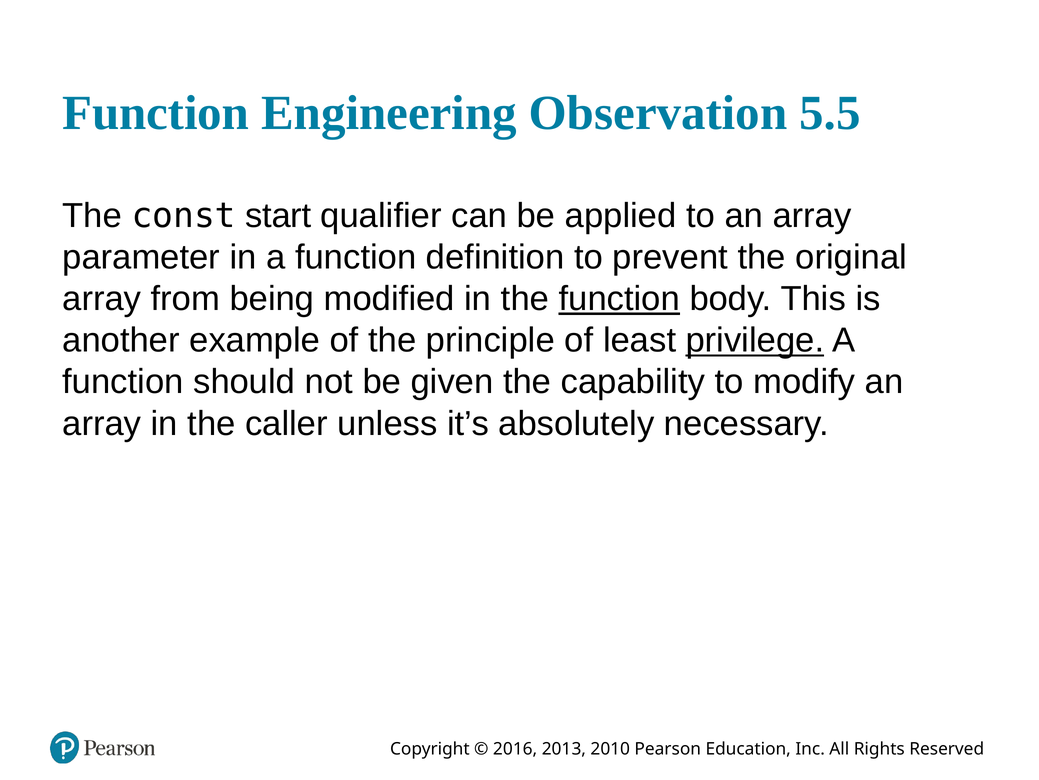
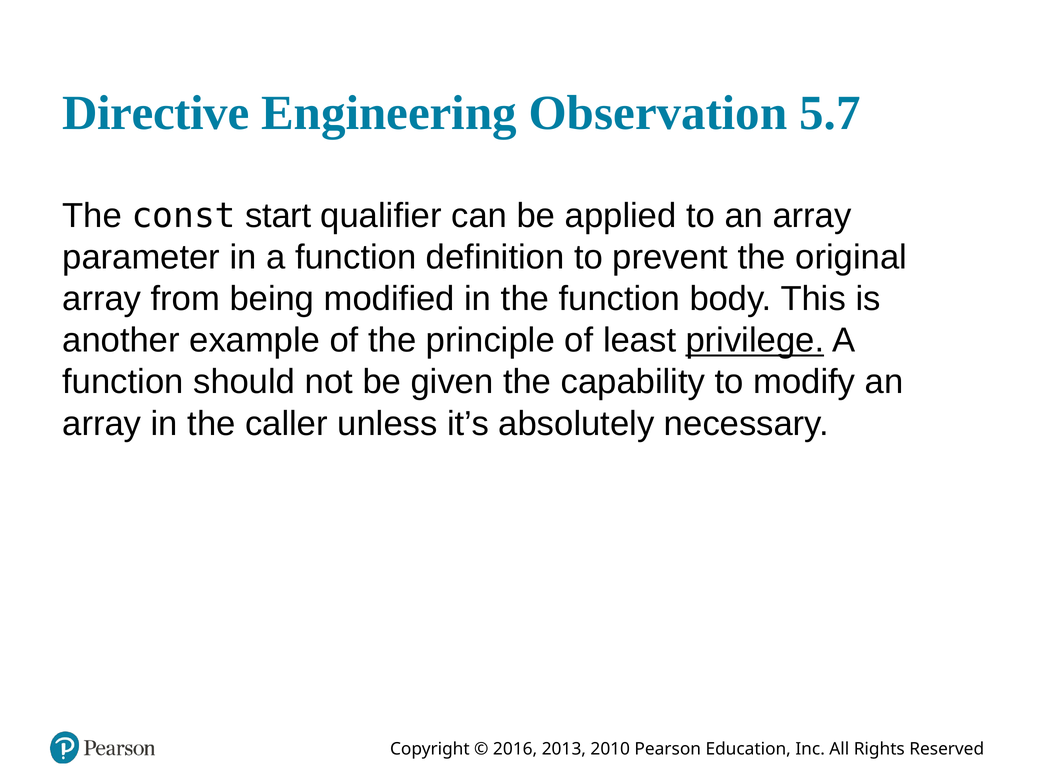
Function at (156, 113): Function -> Directive
5.5: 5.5 -> 5.7
function at (619, 299) underline: present -> none
